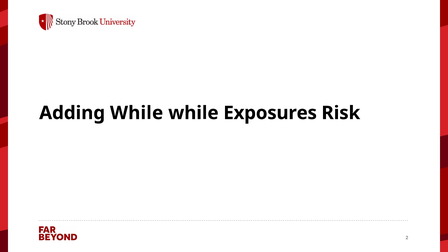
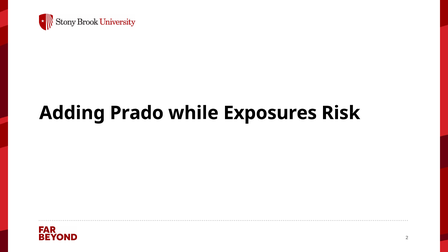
Adding While: While -> Prado
